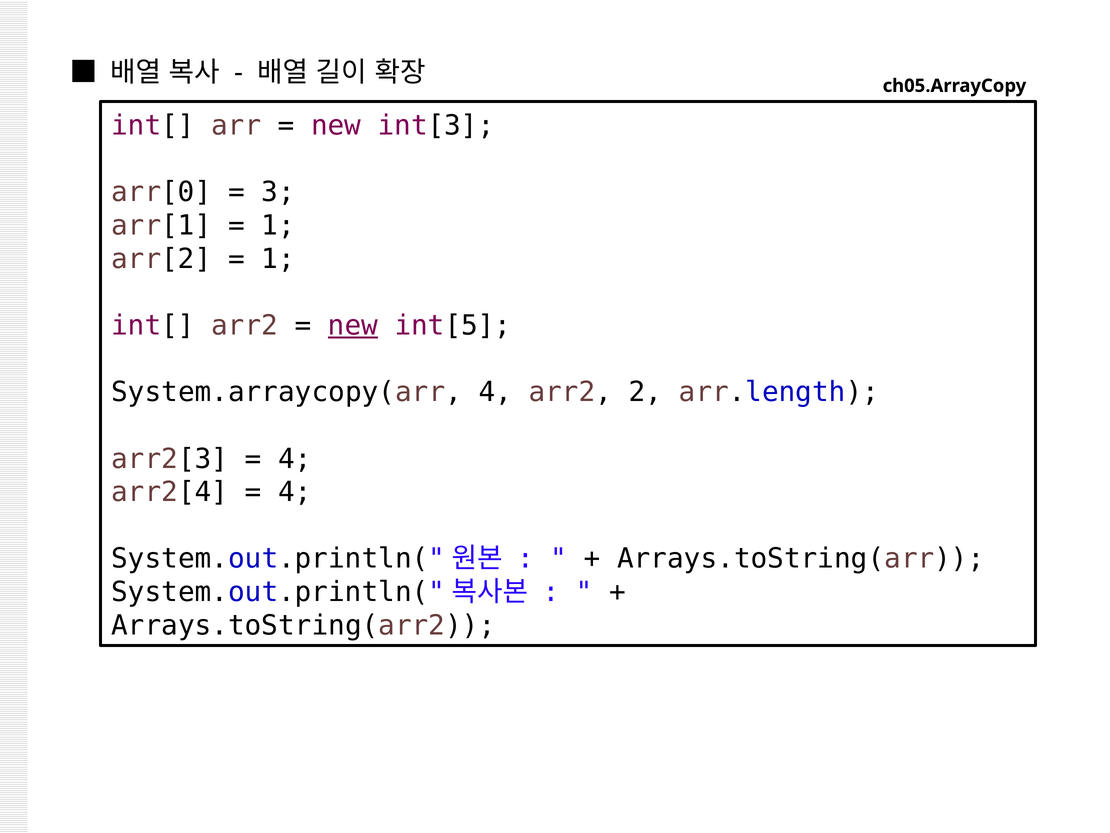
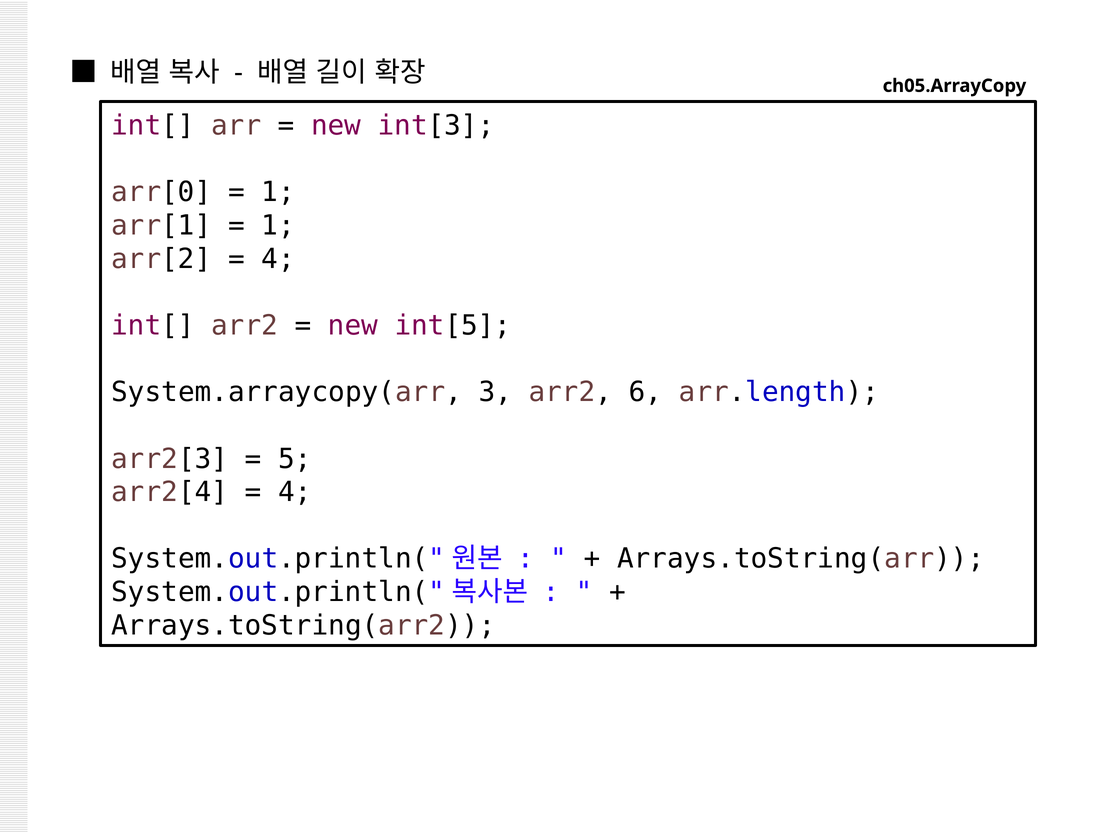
3 at (278, 192): 3 -> 1
1 at (278, 259): 1 -> 4
new at (353, 325) underline: present -> none
System.arraycopy(arr 4: 4 -> 3
2: 2 -> 6
4 at (295, 459): 4 -> 5
